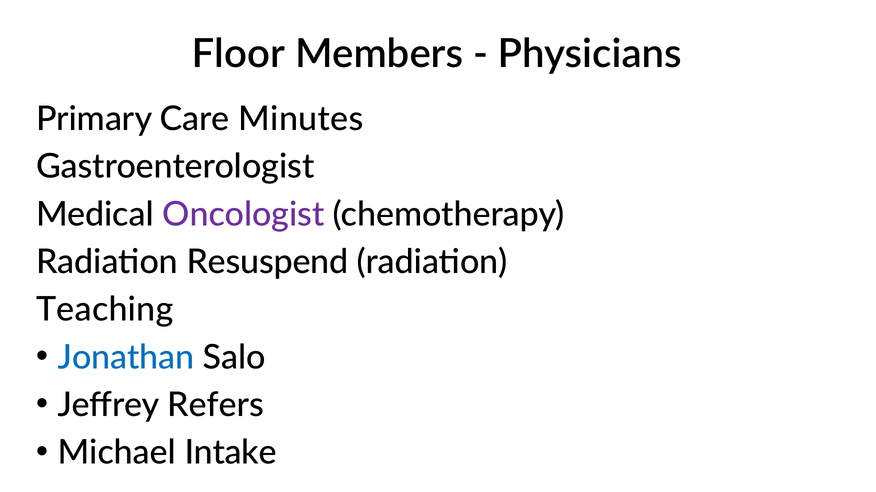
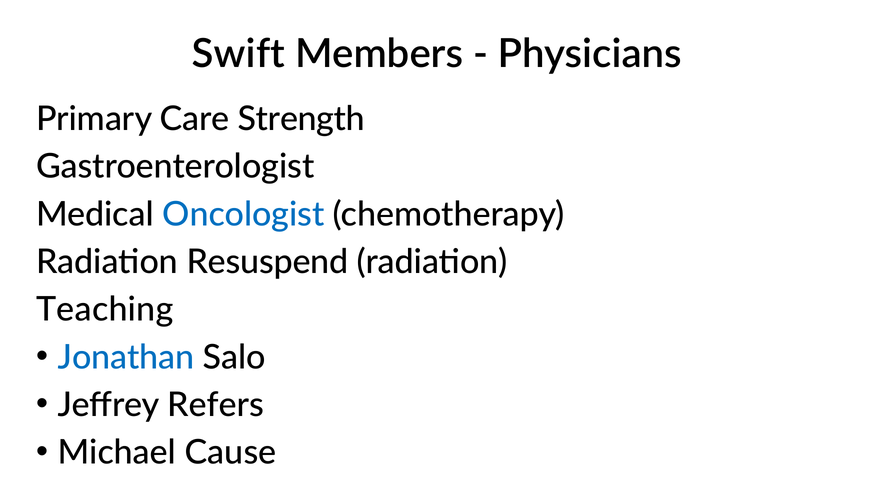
Floor: Floor -> Swift
Minutes: Minutes -> Strength
Oncologist colour: purple -> blue
Intake: Intake -> Cause
